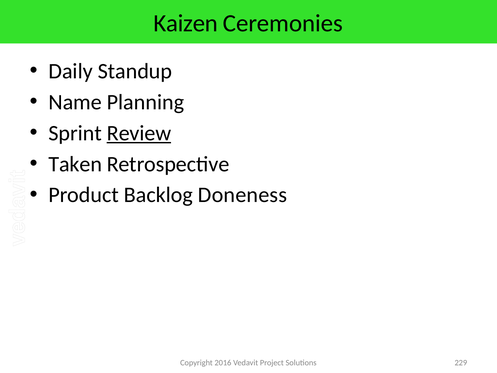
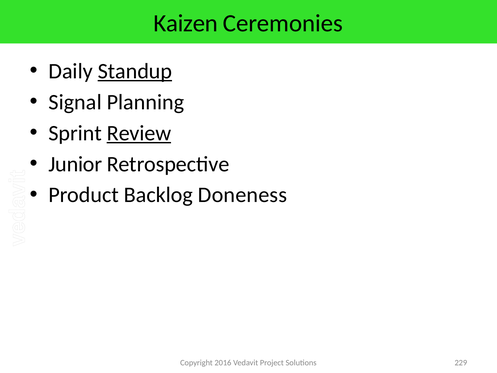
Standup underline: none -> present
Name: Name -> Signal
Taken: Taken -> Junior
